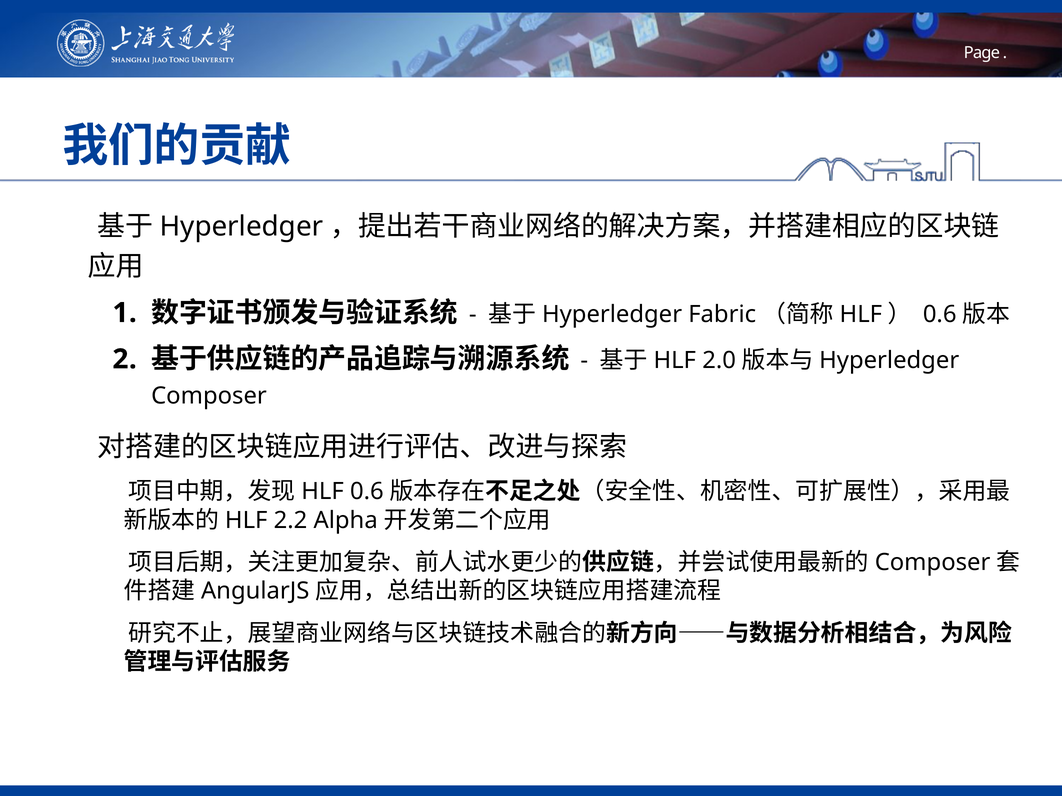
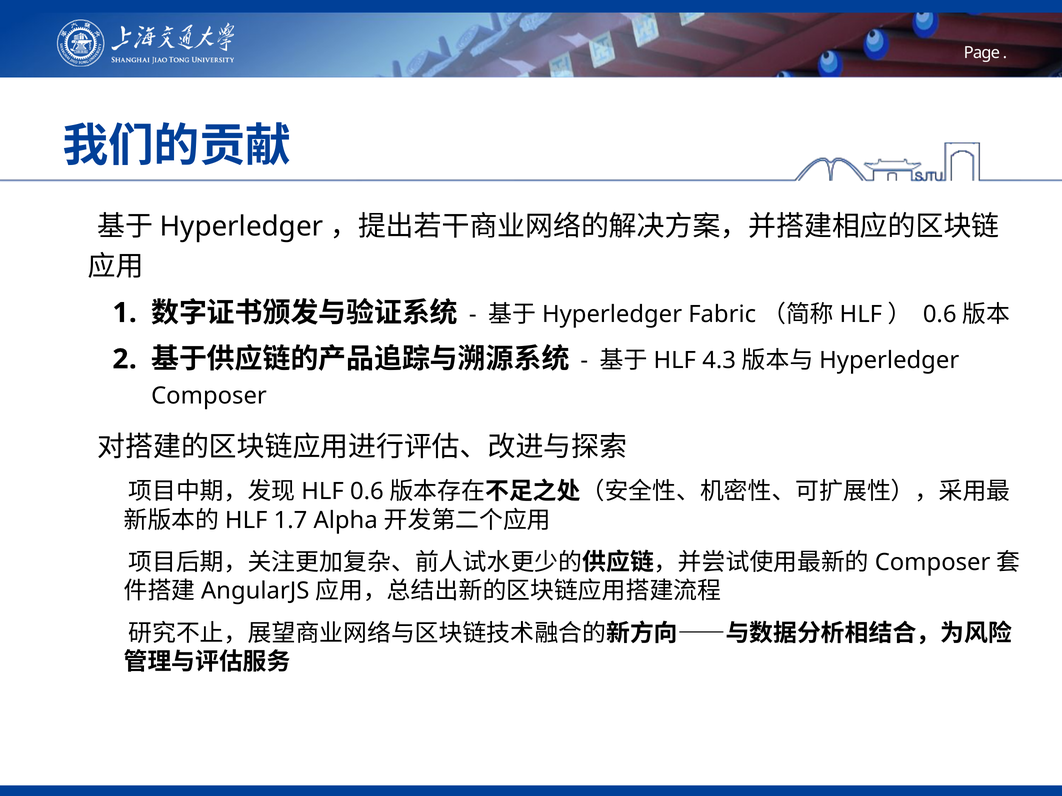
2.0: 2.0 -> 4.3
2.2: 2.2 -> 1.7
